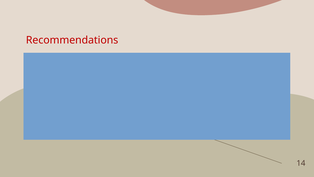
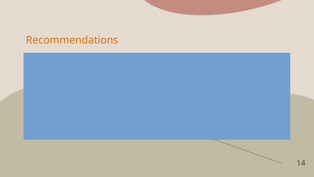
Recommendations colour: red -> orange
